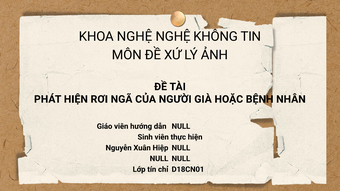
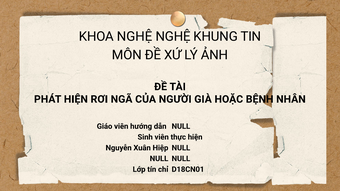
KHÔNG: KHÔNG -> KHUNG
